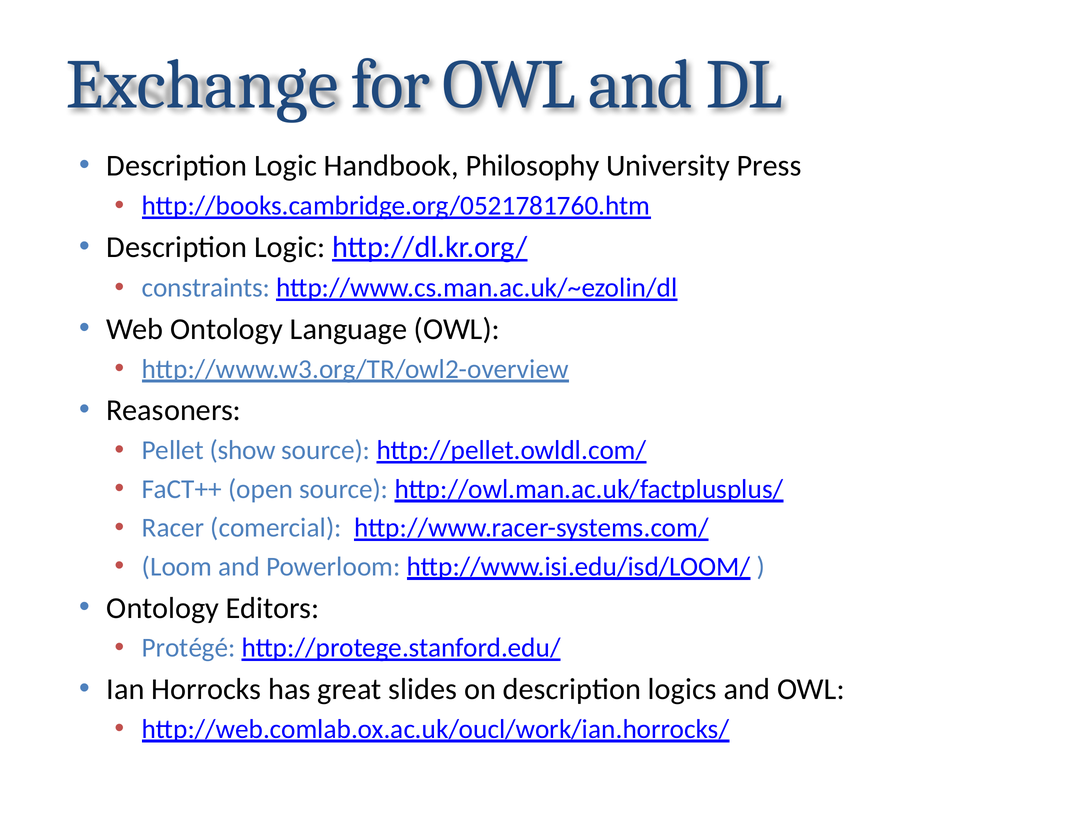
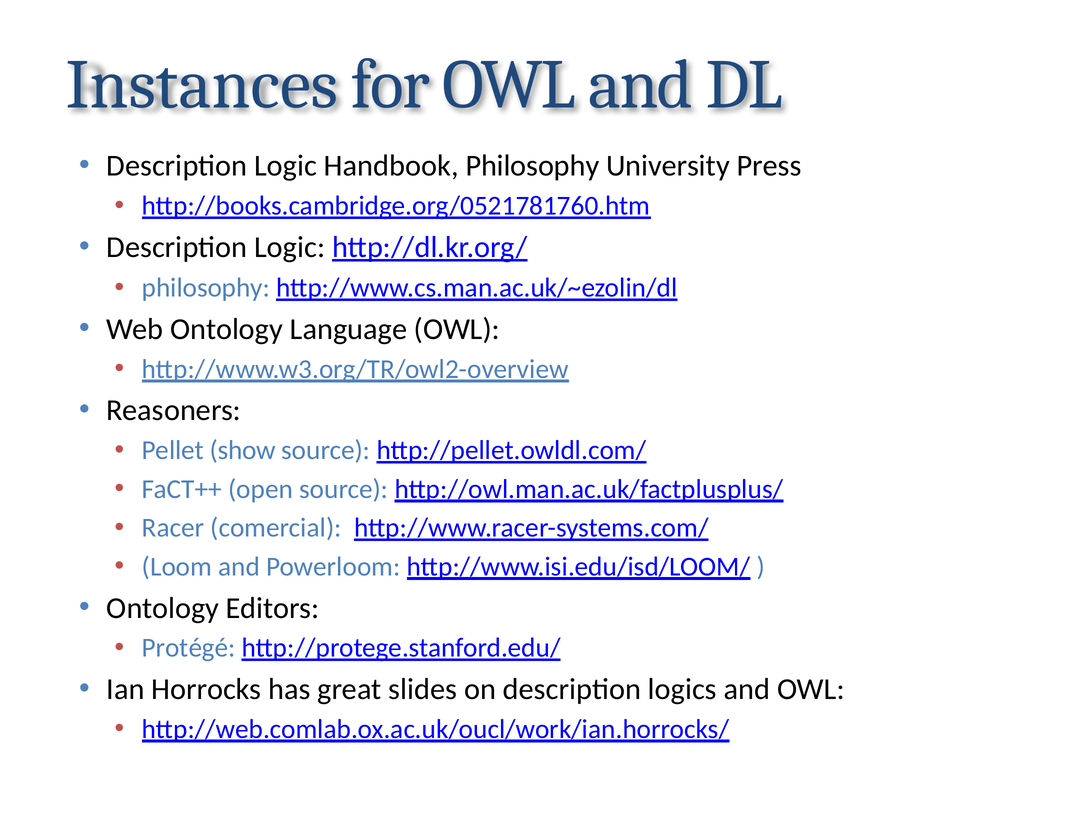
Exchange: Exchange -> Instances
constraints at (206, 288): constraints -> philosophy
